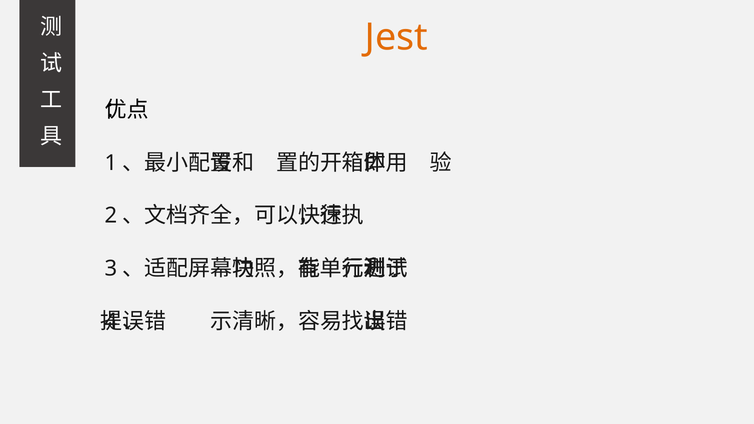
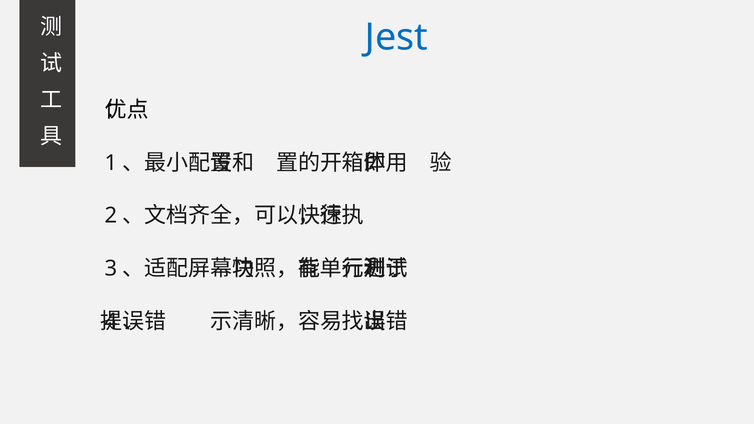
Jest colour: orange -> blue
